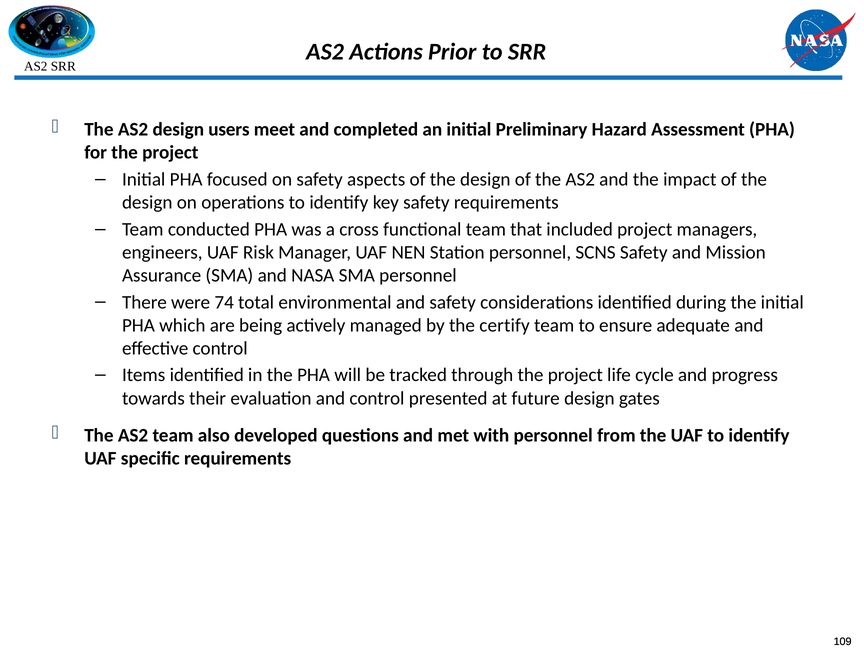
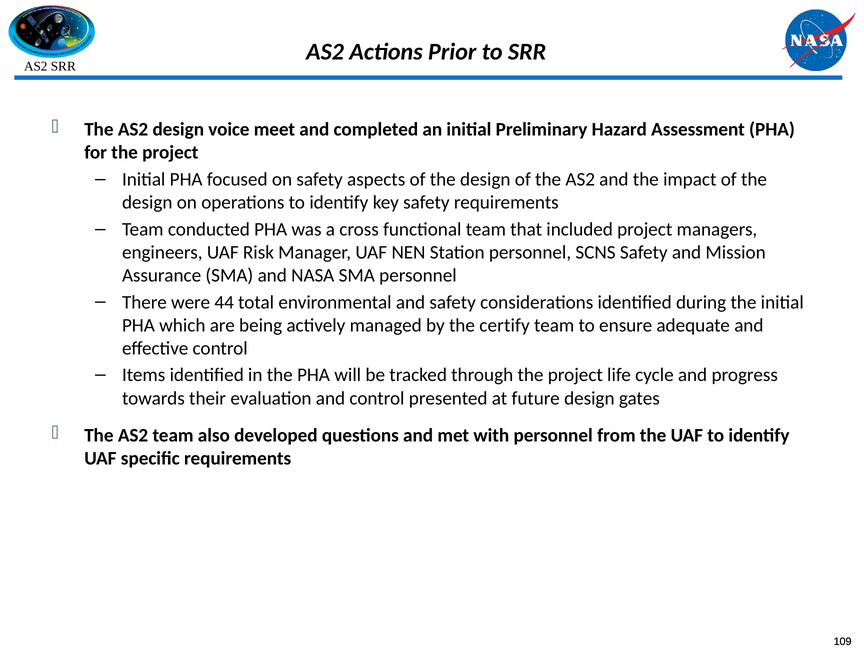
users: users -> voice
74: 74 -> 44
